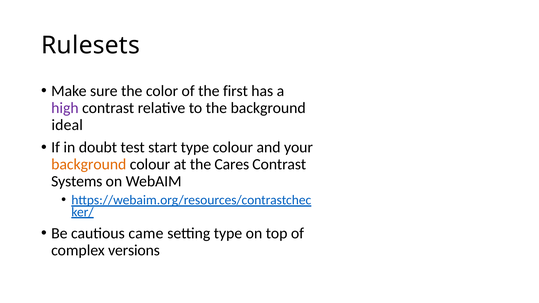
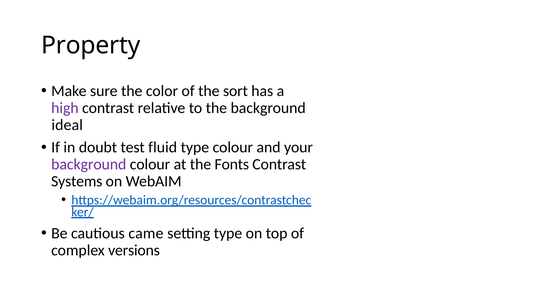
Rulesets: Rulesets -> Property
first: first -> sort
start: start -> fluid
background at (89, 165) colour: orange -> purple
Cares: Cares -> Fonts
